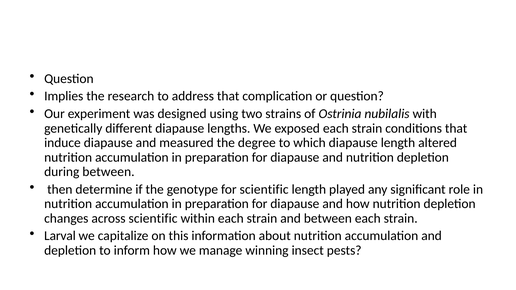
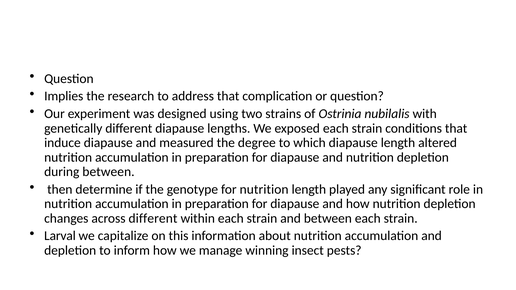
for scientific: scientific -> nutrition
across scientific: scientific -> different
